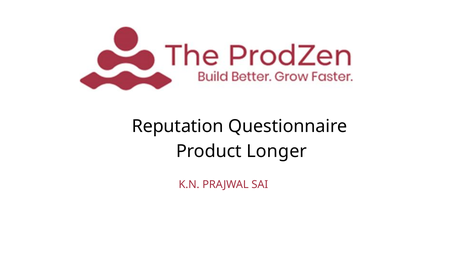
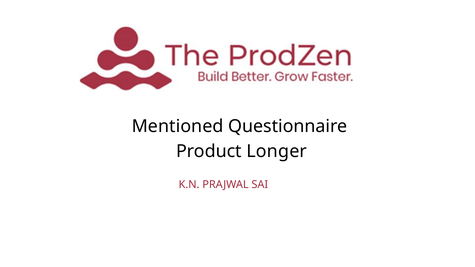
Reputation: Reputation -> Mentioned
